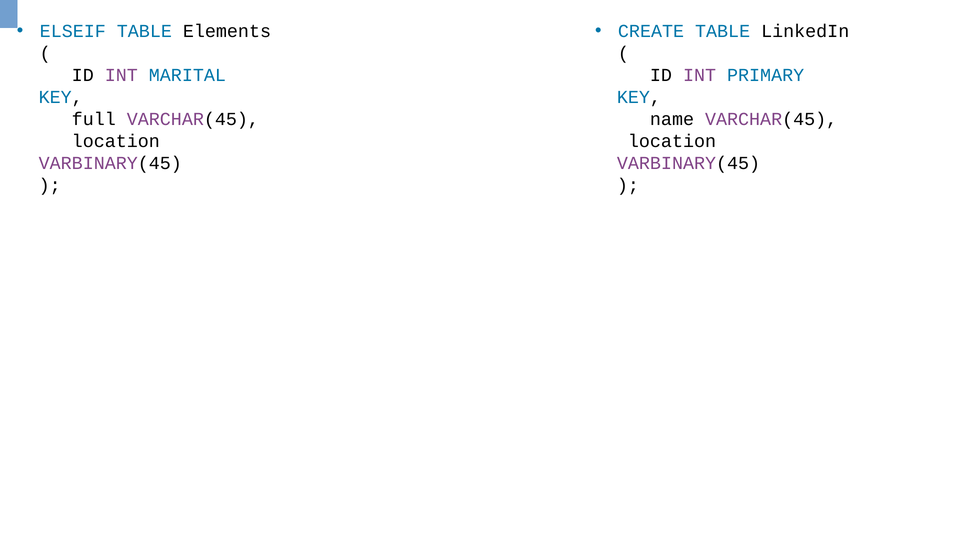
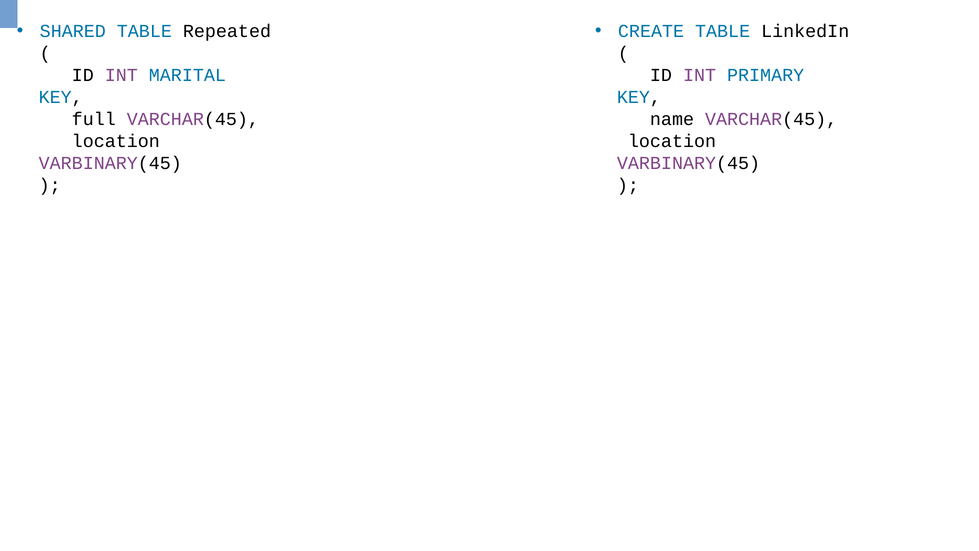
ELSEIF: ELSEIF -> SHARED
Elements: Elements -> Repeated
